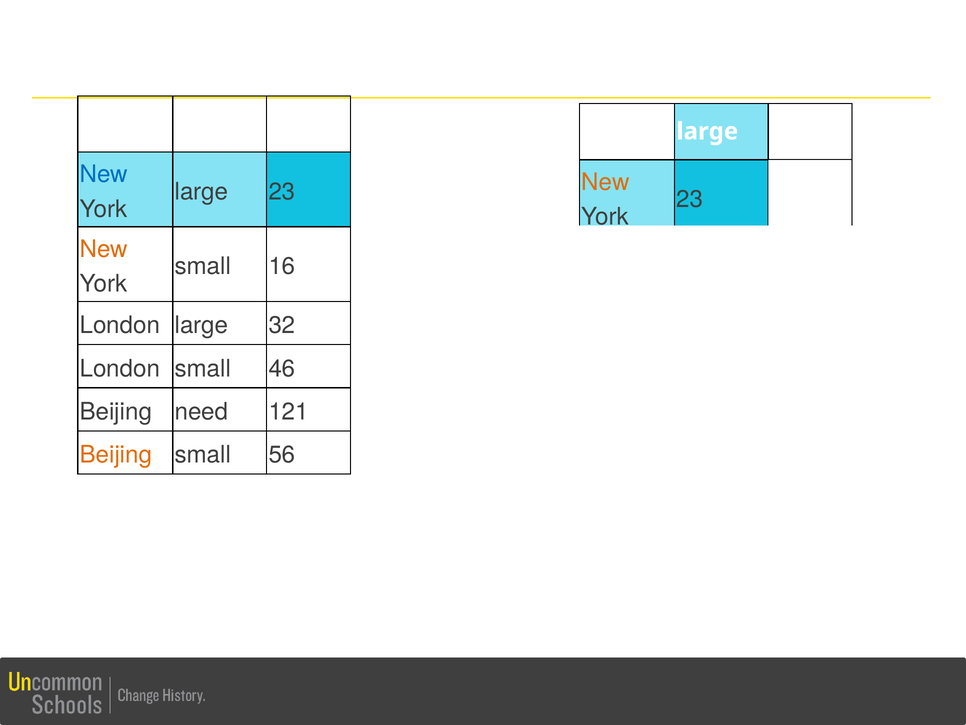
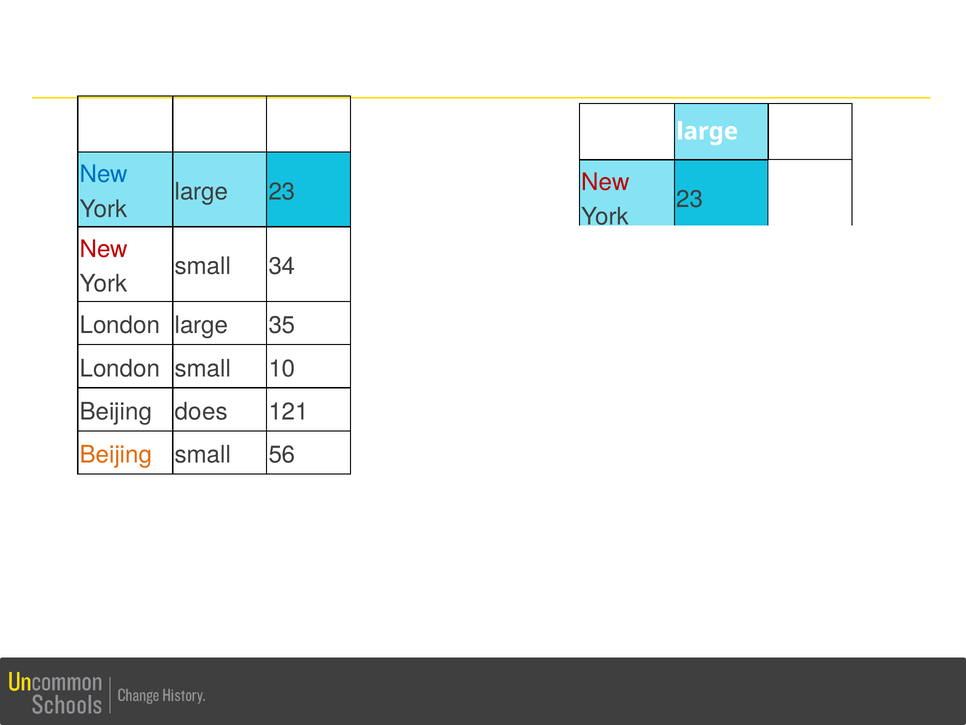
New at (605, 182) colour: orange -> red
New at (104, 249) colour: orange -> red
small 16: 16 -> 34
32: 32 -> 35
46: 46 -> 10
need: need -> does
